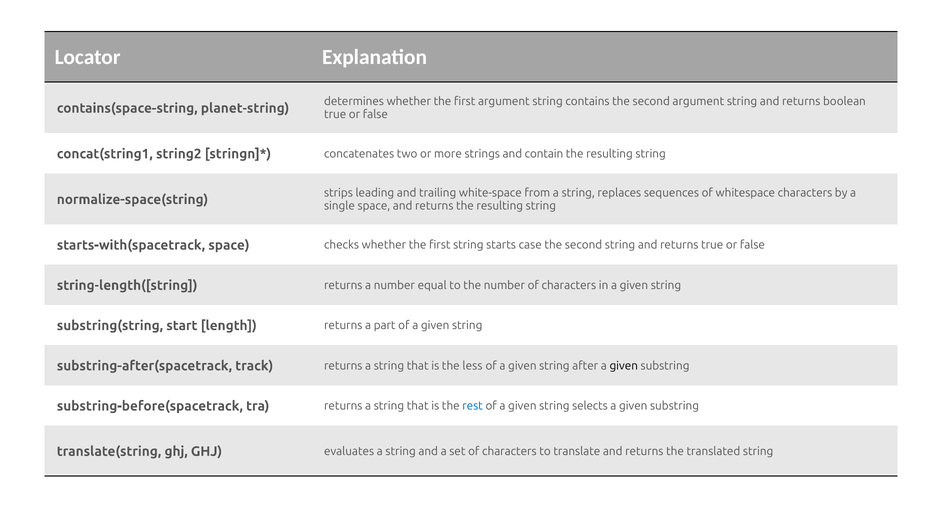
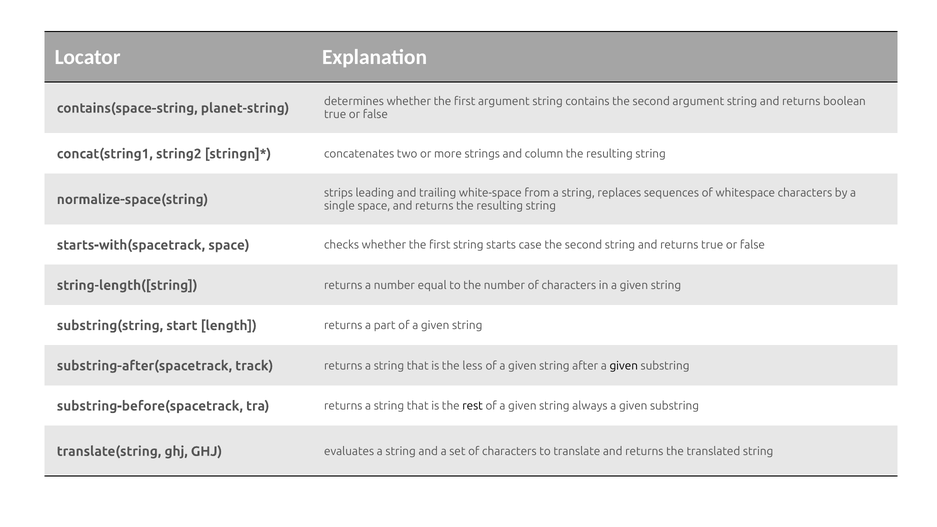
contain: contain -> column
rest colour: blue -> black
selects: selects -> always
